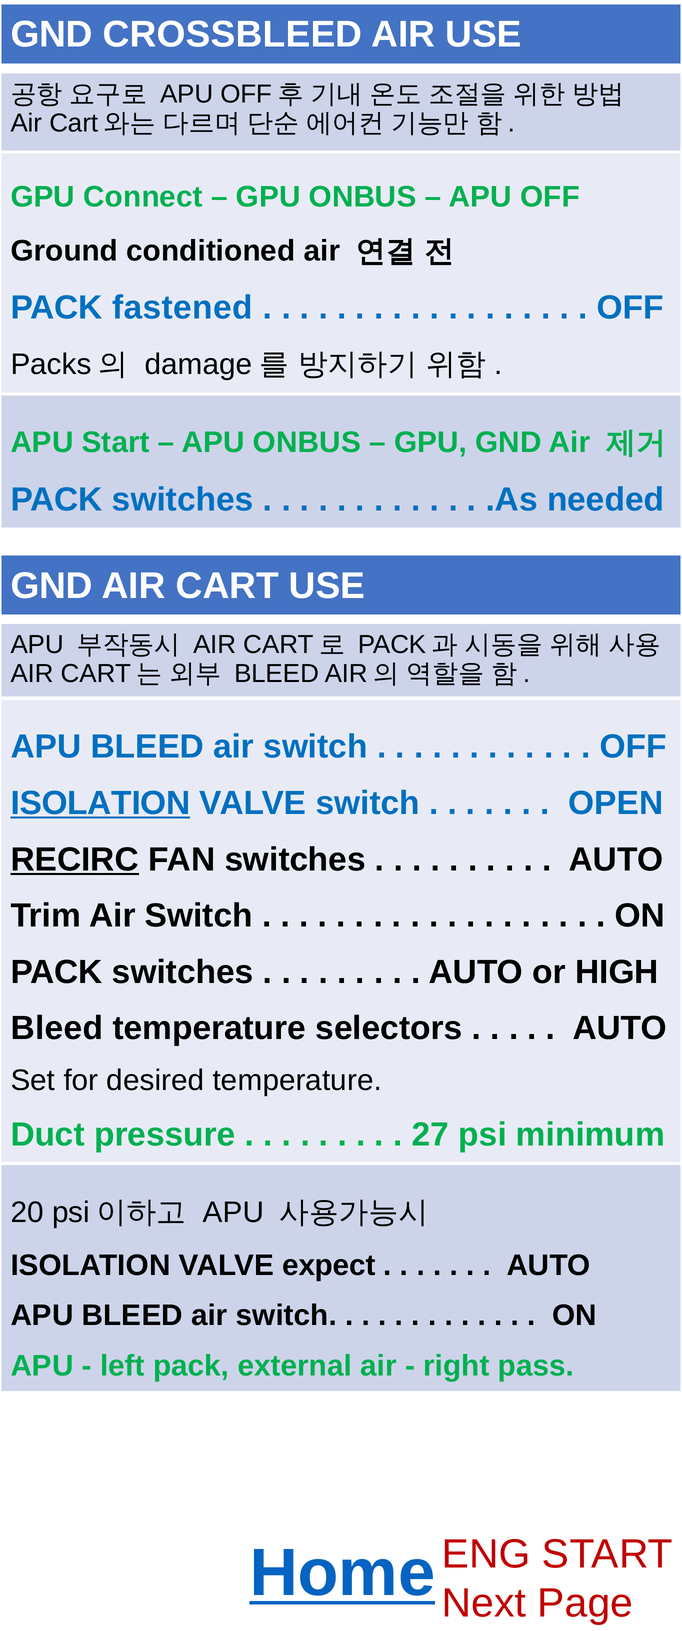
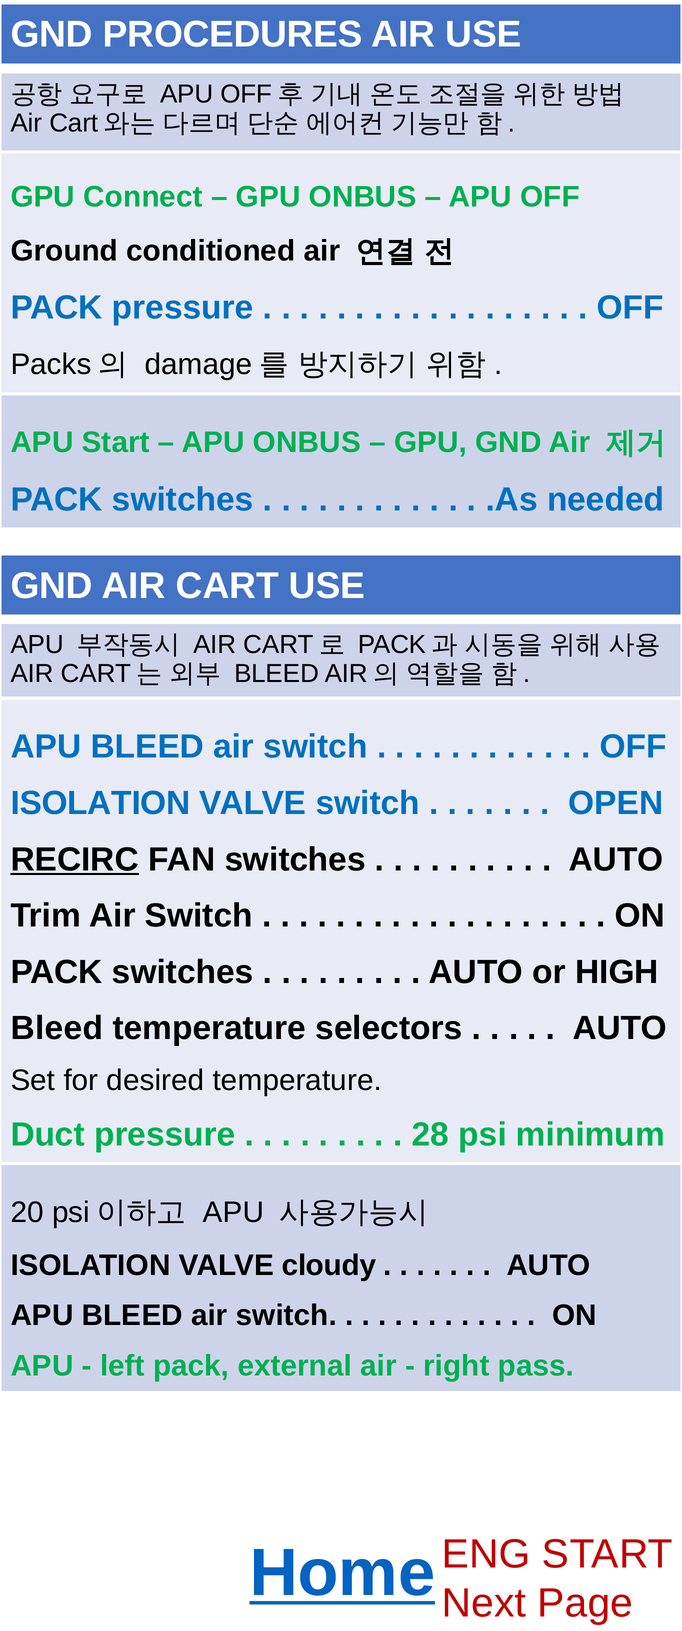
CROSSBLEED: CROSSBLEED -> PROCEDURES
PACK fastened: fastened -> pressure
ISOLATION at (100, 804) underline: present -> none
27: 27 -> 28
expect: expect -> cloudy
